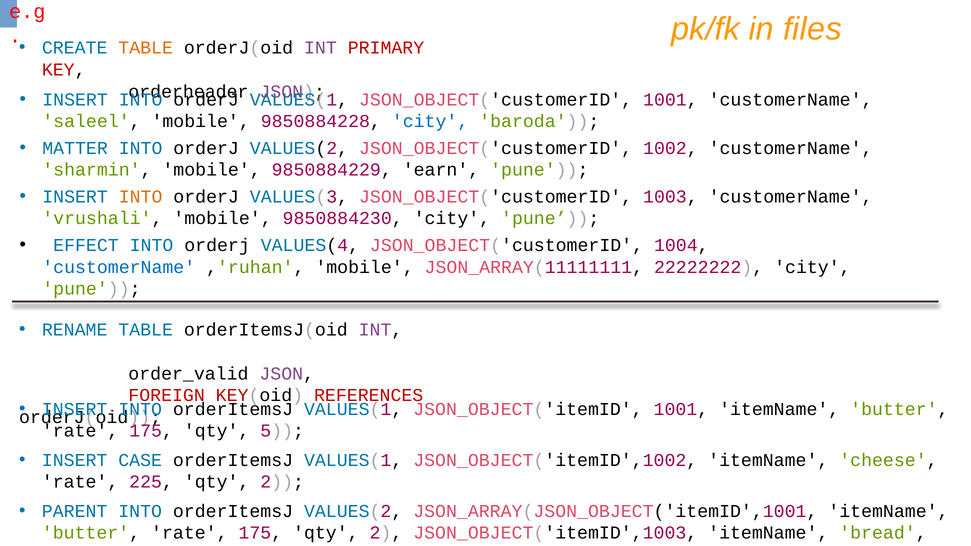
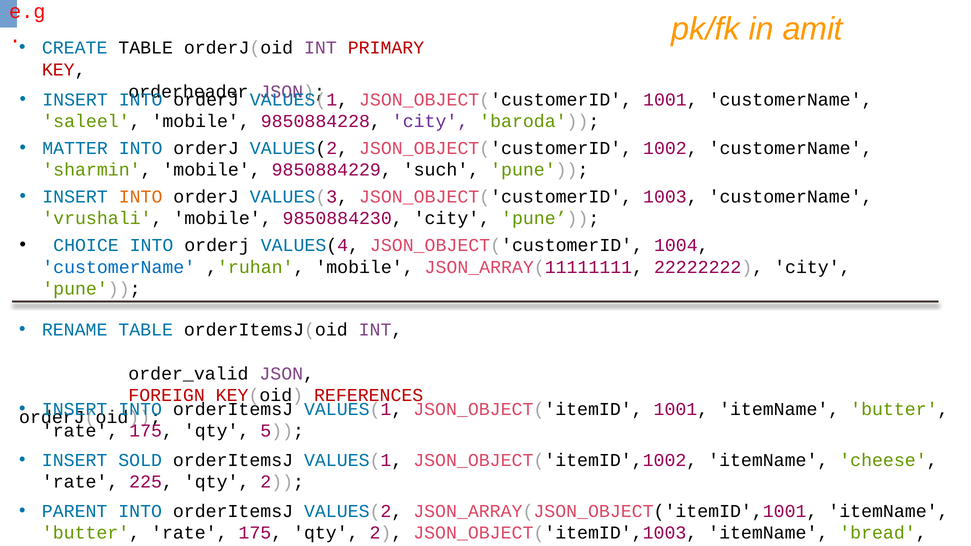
files: files -> amit
TABLE at (146, 48) colour: orange -> black
city at (430, 121) colour: blue -> purple
earn: earn -> such
EFFECT: EFFECT -> CHOICE
CASE: CASE -> SOLD
